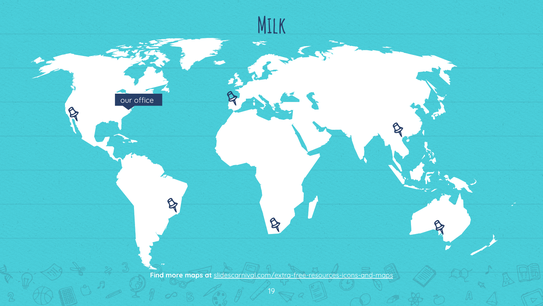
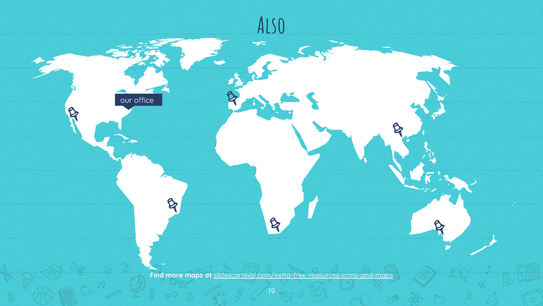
Milk: Milk -> Also
